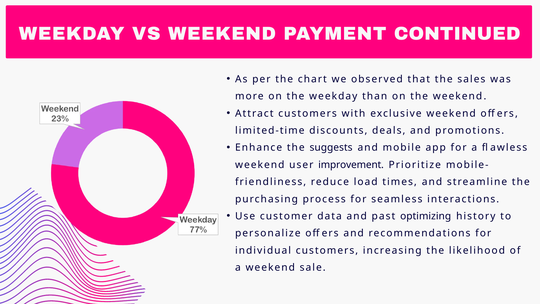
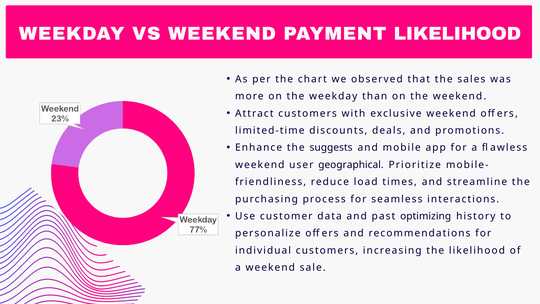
PAYMENT CONTINUED: CONTINUED -> LIKELIHOOD
improvement: improvement -> geographical
